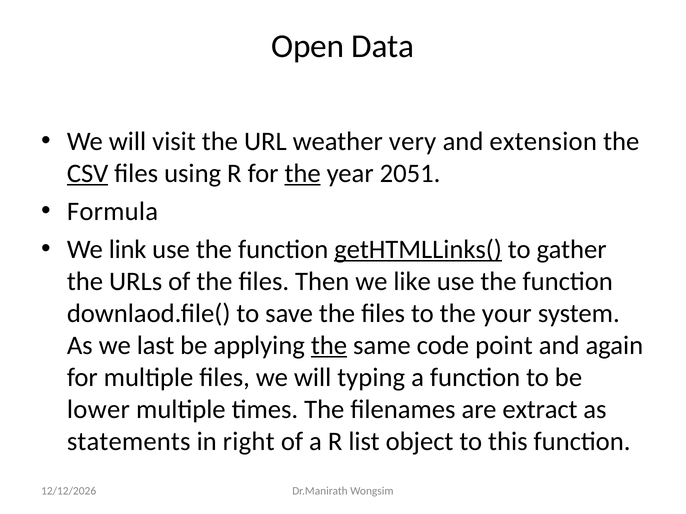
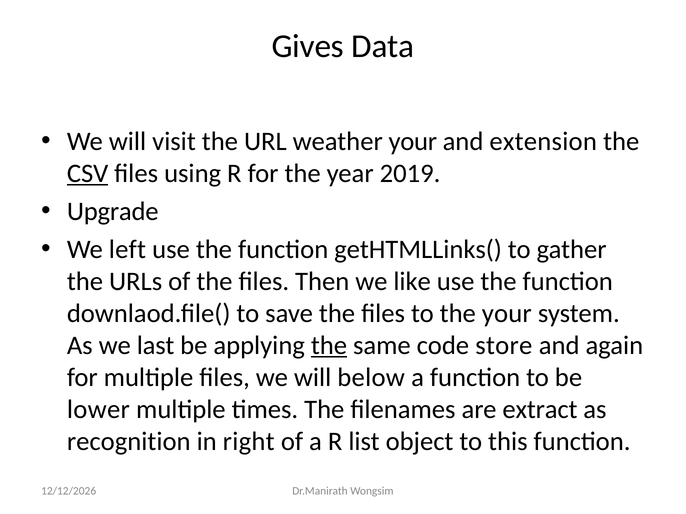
Open: Open -> Gives
weather very: very -> your
the at (303, 173) underline: present -> none
2051: 2051 -> 2019
Formula: Formula -> Upgrade
link: link -> left
getHTMLLinks( underline: present -> none
point: point -> store
typing: typing -> below
statements: statements -> recognition
